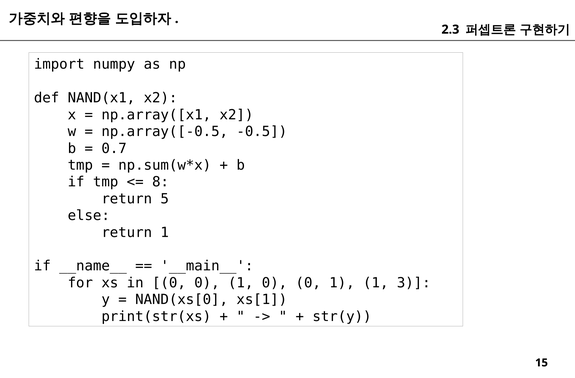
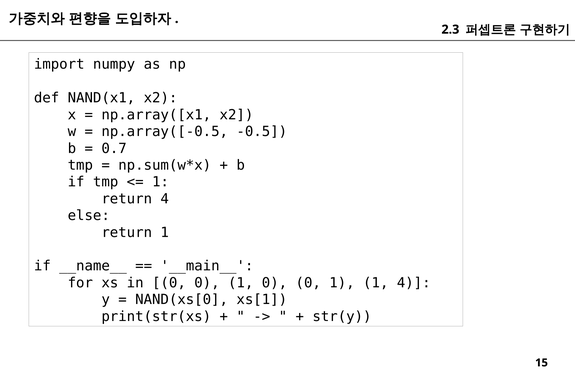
8 at (161, 182): 8 -> 1
return 5: 5 -> 4
1 3: 3 -> 4
